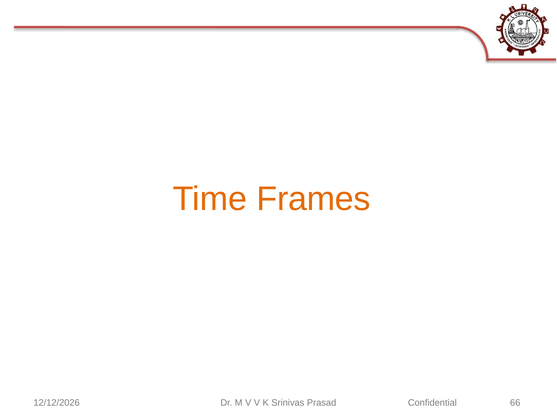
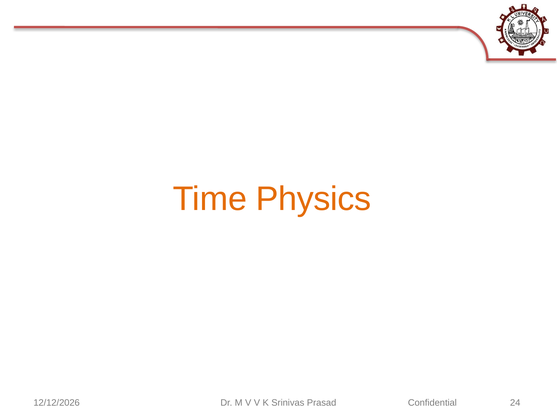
Frames: Frames -> Physics
66: 66 -> 24
